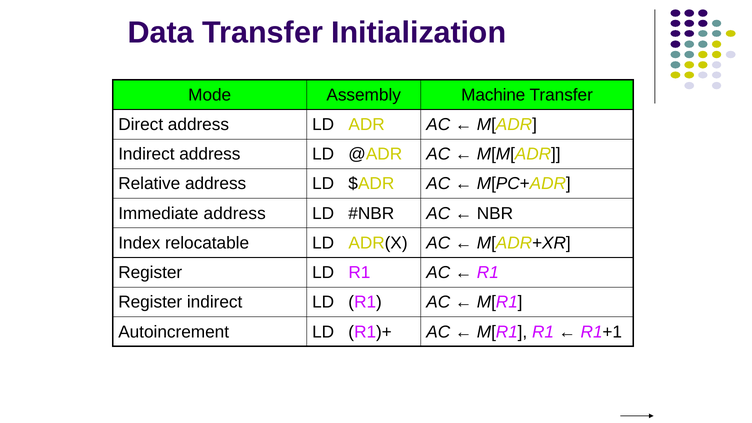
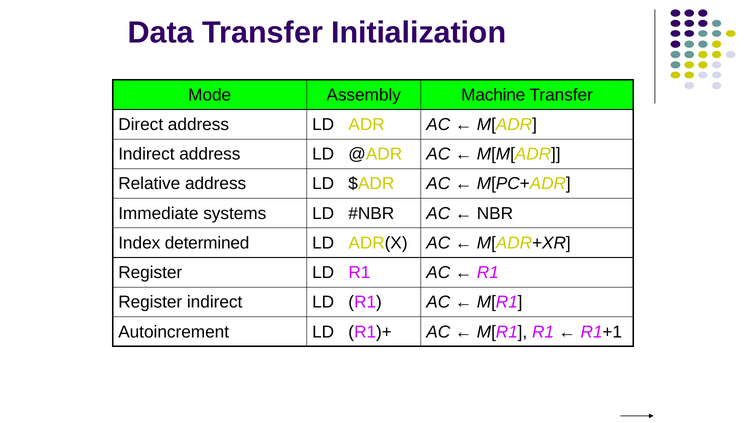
Immediate address: address -> systems
relocatable: relocatable -> determined
